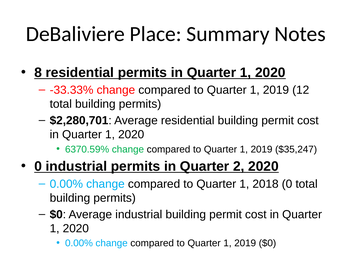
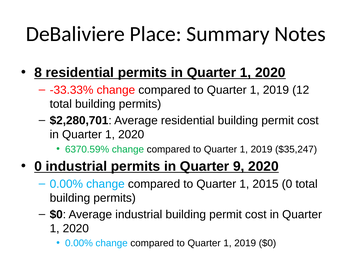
2: 2 -> 9
2018: 2018 -> 2015
